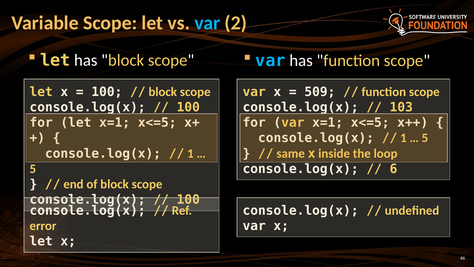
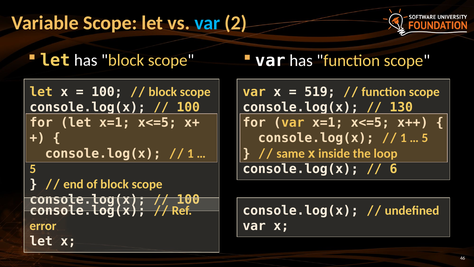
var at (270, 61) colour: light blue -> white
509: 509 -> 519
103: 103 -> 130
